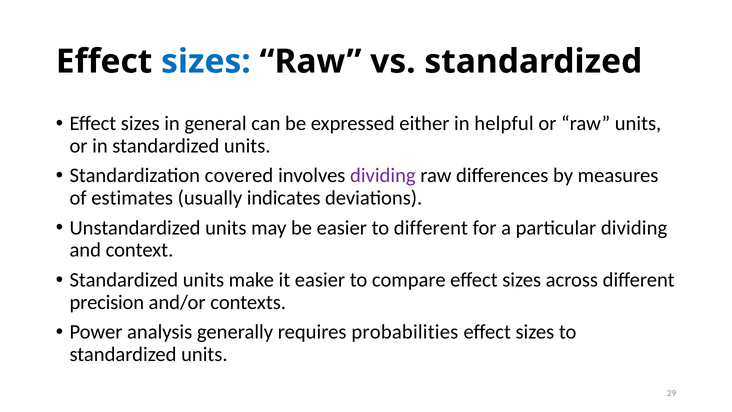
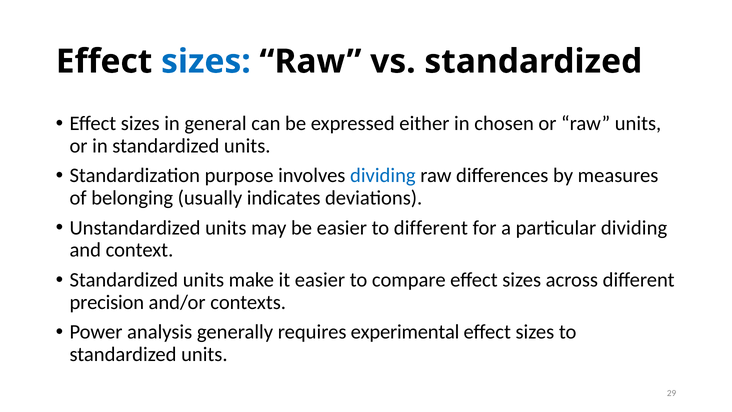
helpful: helpful -> chosen
covered: covered -> purpose
dividing at (383, 176) colour: purple -> blue
estimates: estimates -> belonging
probabilities: probabilities -> experimental
